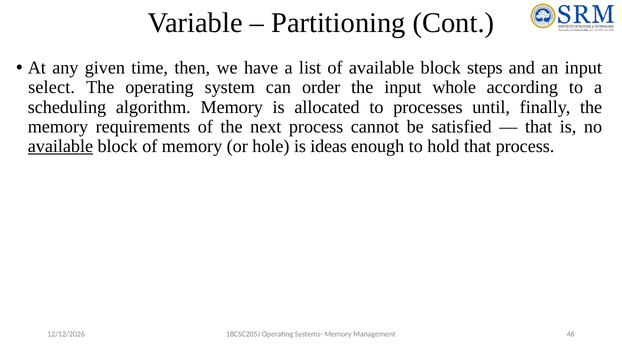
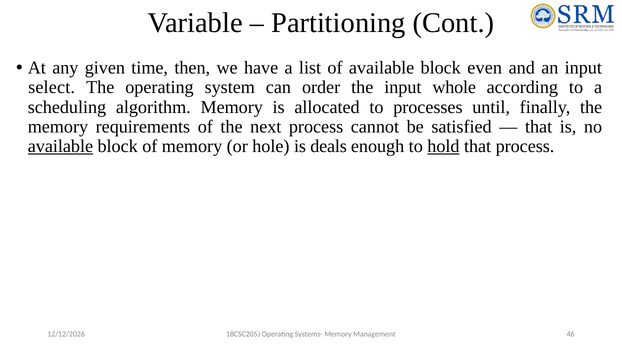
steps: steps -> even
ideas: ideas -> deals
hold underline: none -> present
